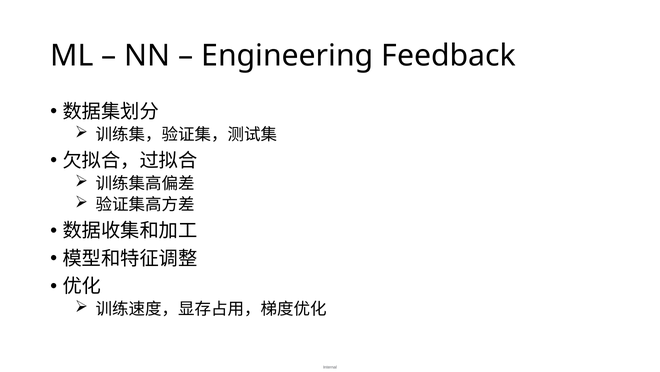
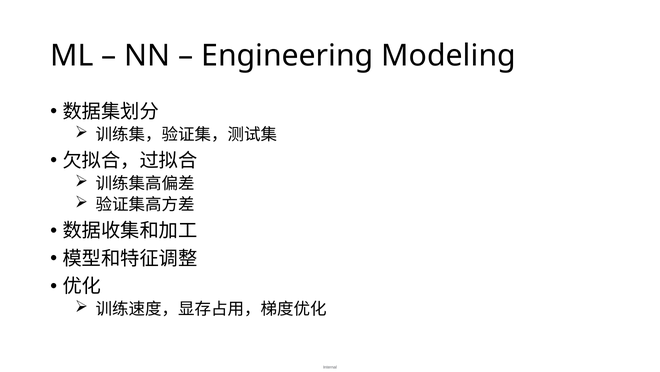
Feedback: Feedback -> Modeling
